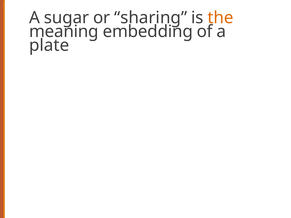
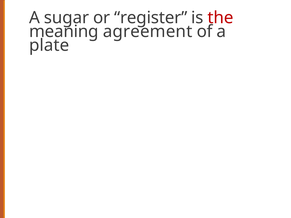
sharing: sharing -> register
the colour: orange -> red
embedding: embedding -> agreement
